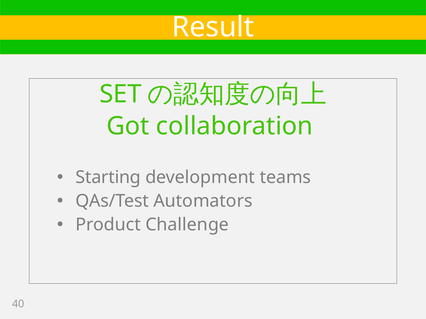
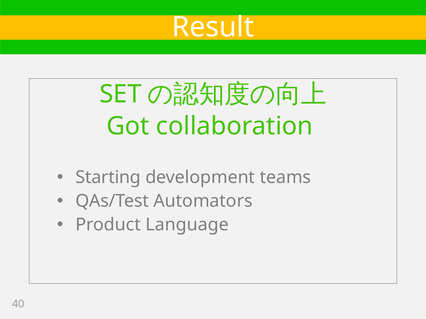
Challenge: Challenge -> Language
